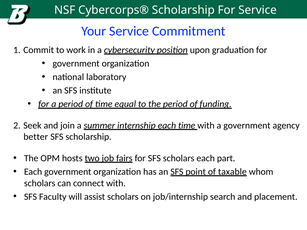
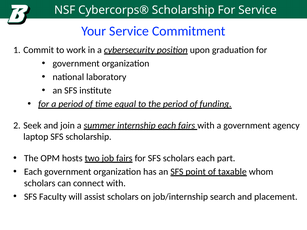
each time: time -> fairs
better: better -> laptop
